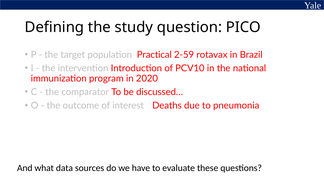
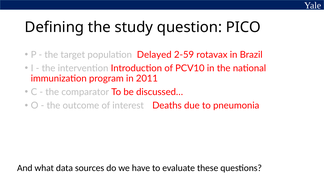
Practical: Practical -> Delayed
2020: 2020 -> 2011
